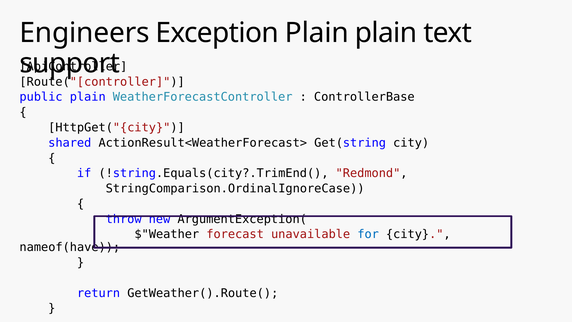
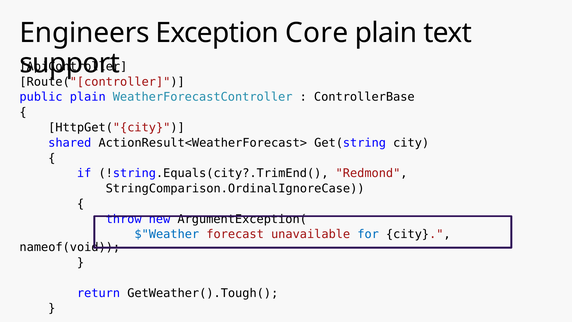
Exception Plain: Plain -> Core
$"Weather colour: black -> blue
nameof(have: nameof(have -> nameof(void
GetWeather().Route(: GetWeather().Route( -> GetWeather().Tough(
